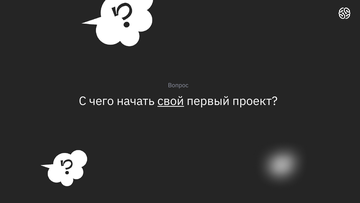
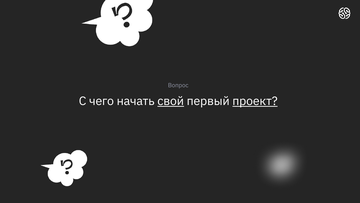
проект underline: none -> present
